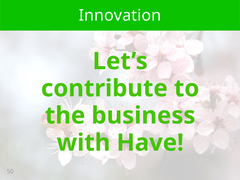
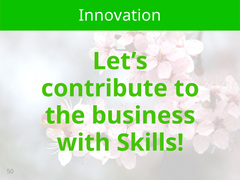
Have: Have -> Skills
